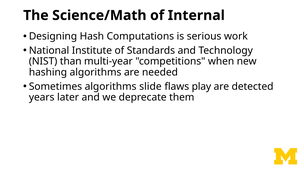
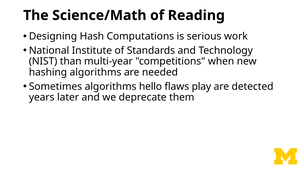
Internal: Internal -> Reading
slide: slide -> hello
